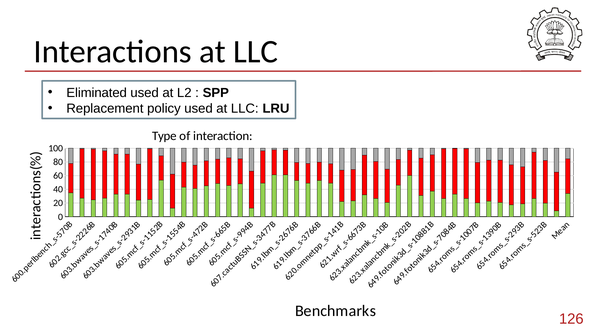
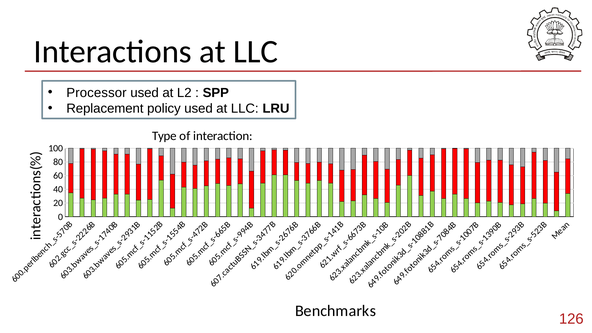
Eliminated: Eliminated -> Processor
